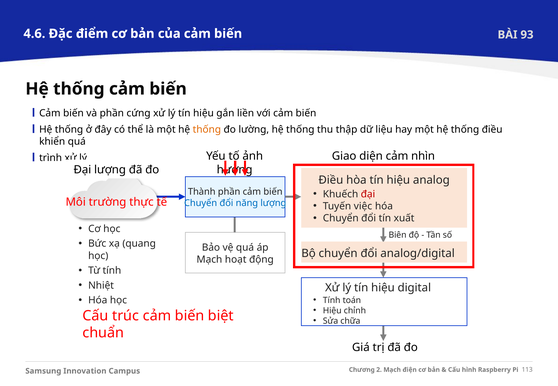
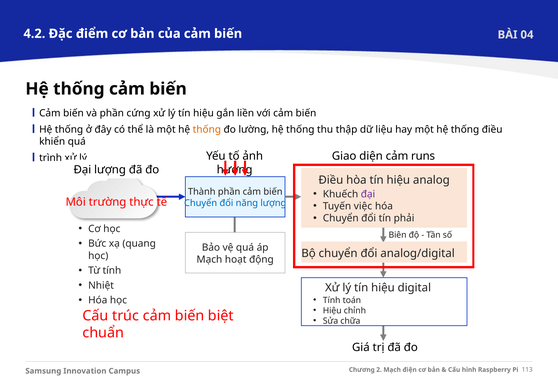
4.6: 4.6 -> 4.2
93: 93 -> 04
nhìn: nhìn -> runs
đại at (368, 194) colour: red -> purple
xuất: xuất -> phải
